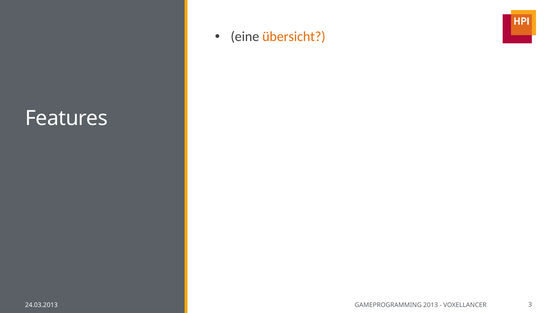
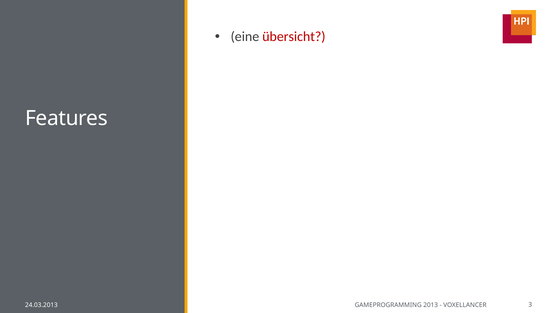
übersicht colour: orange -> red
